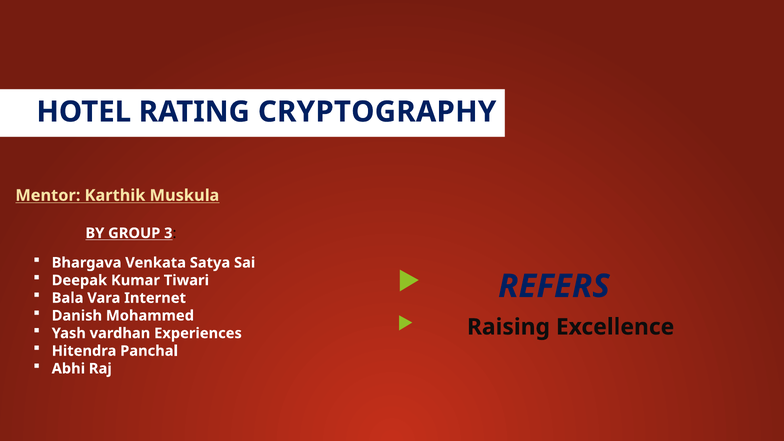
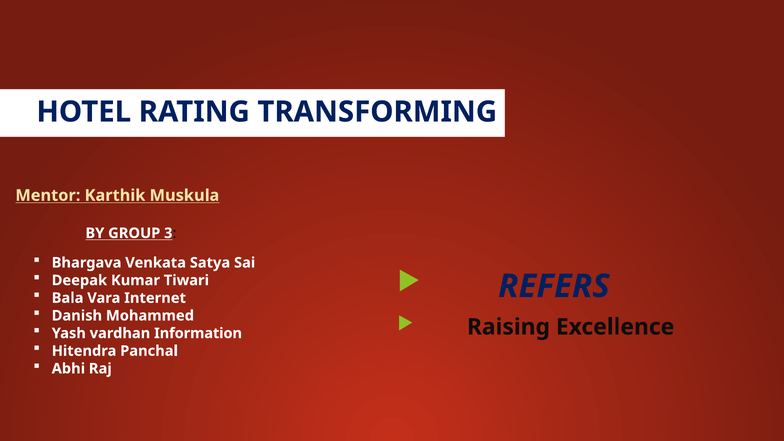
CRYPTOGRAPHY: CRYPTOGRAPHY -> TRANSFORMING
Experiences: Experiences -> Information
